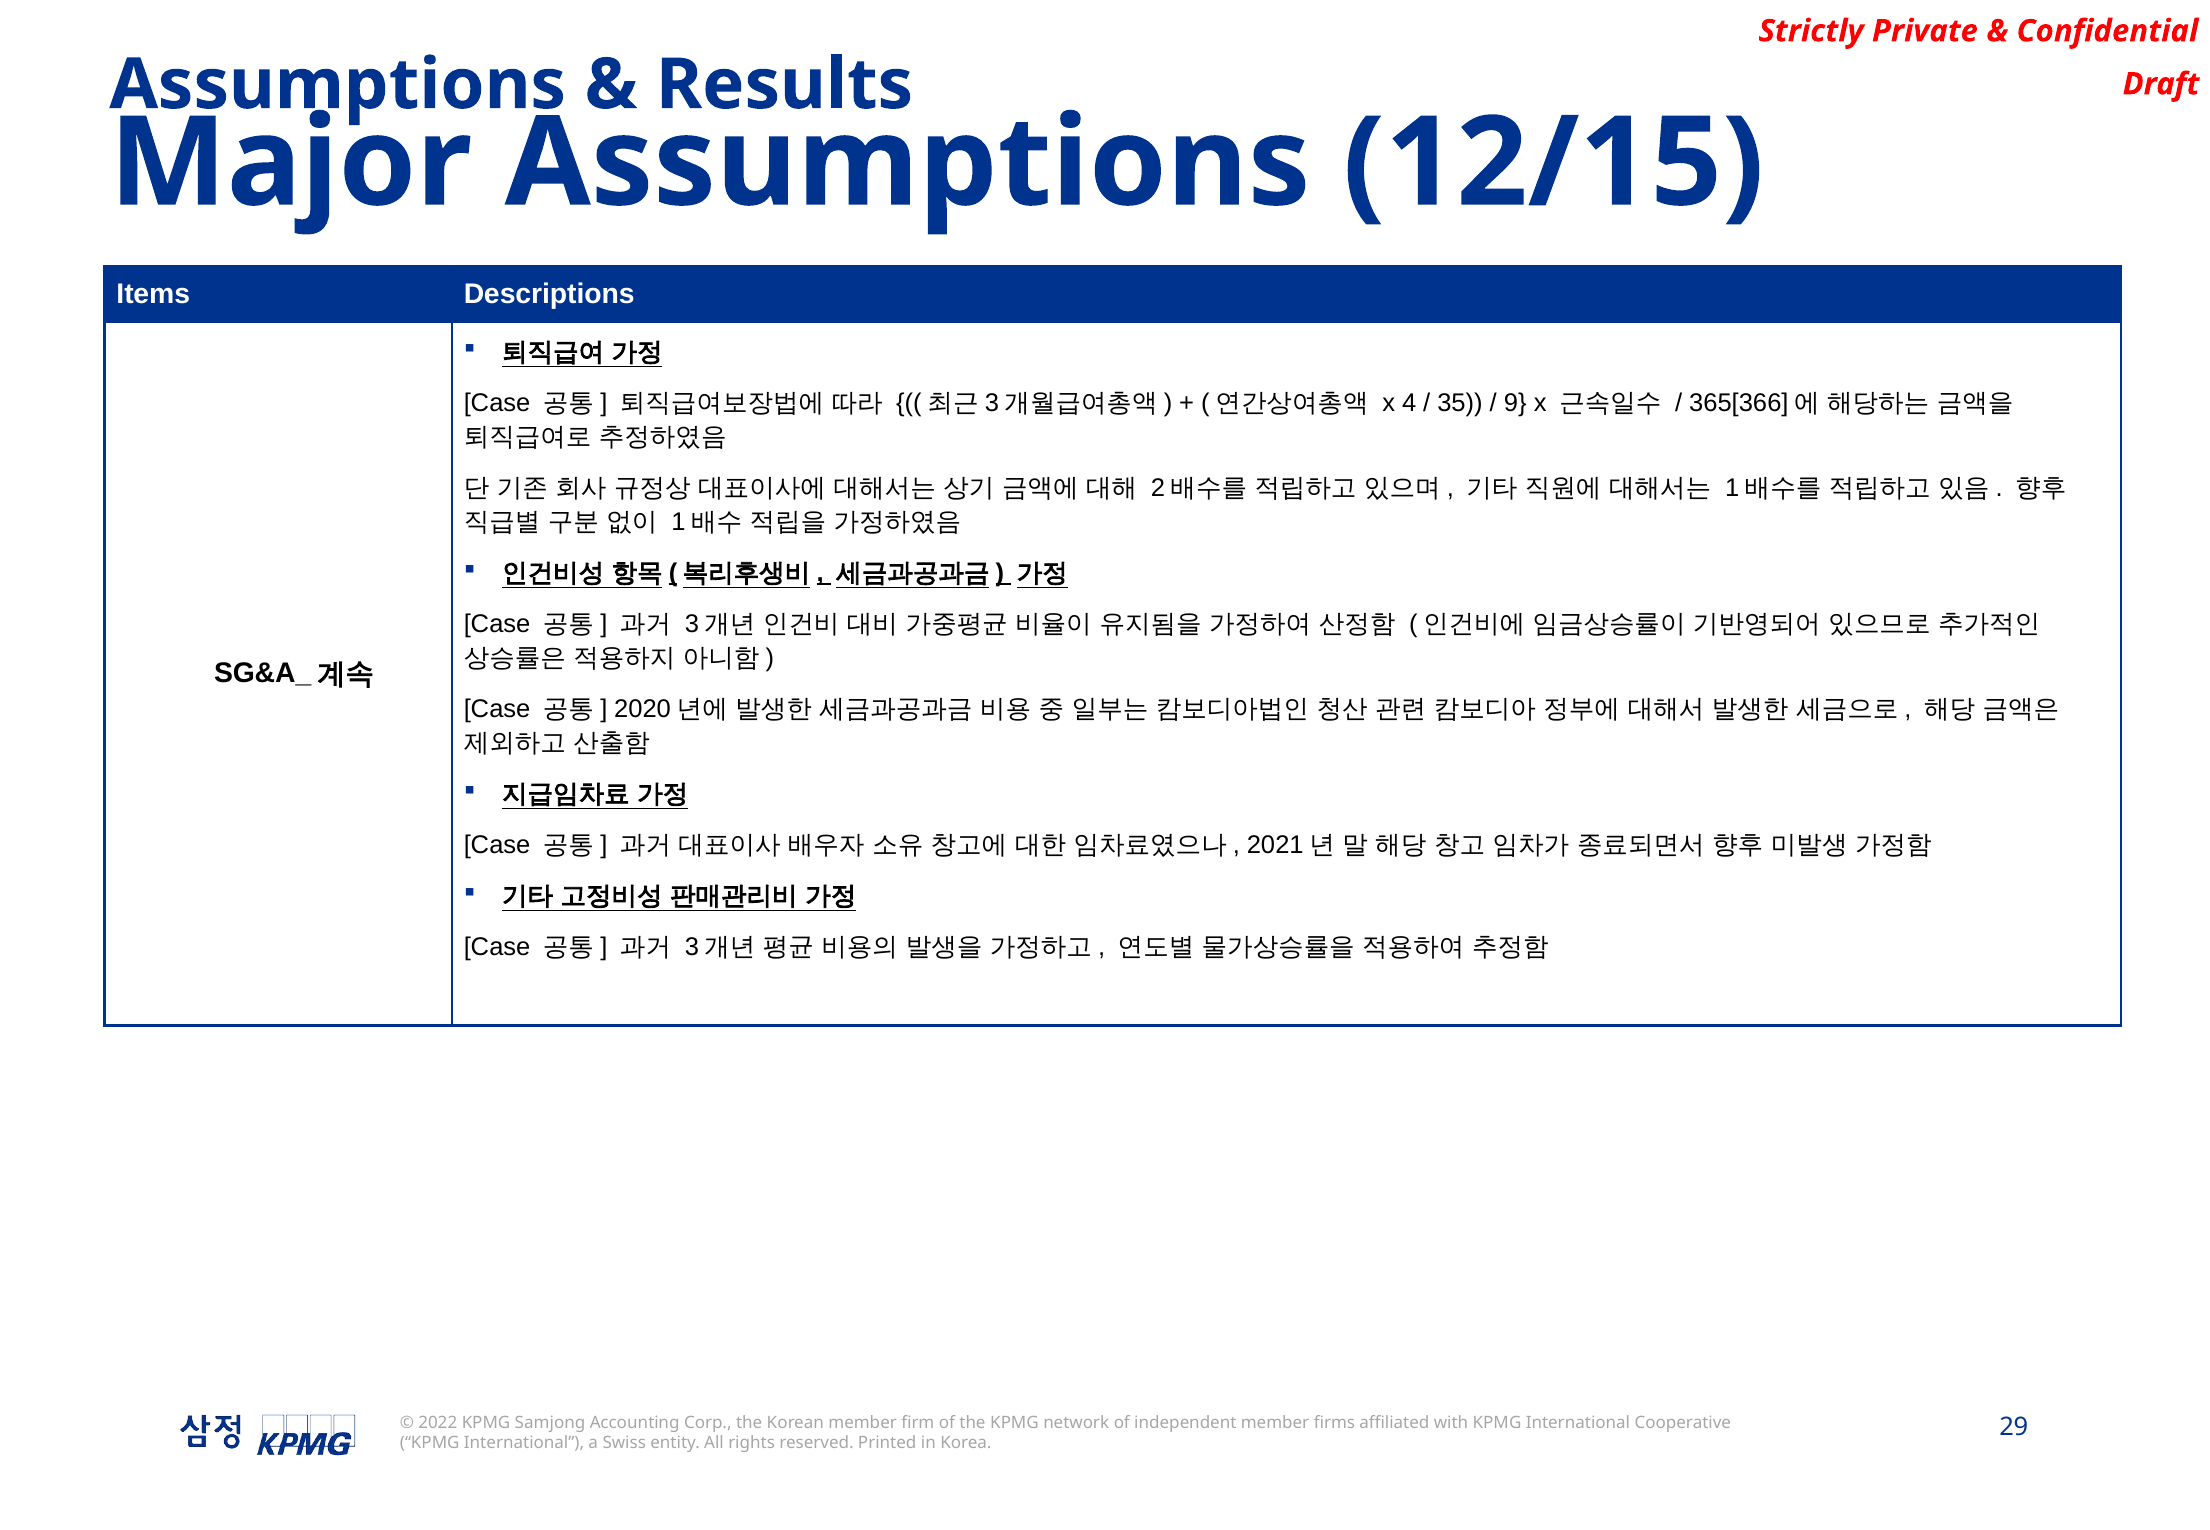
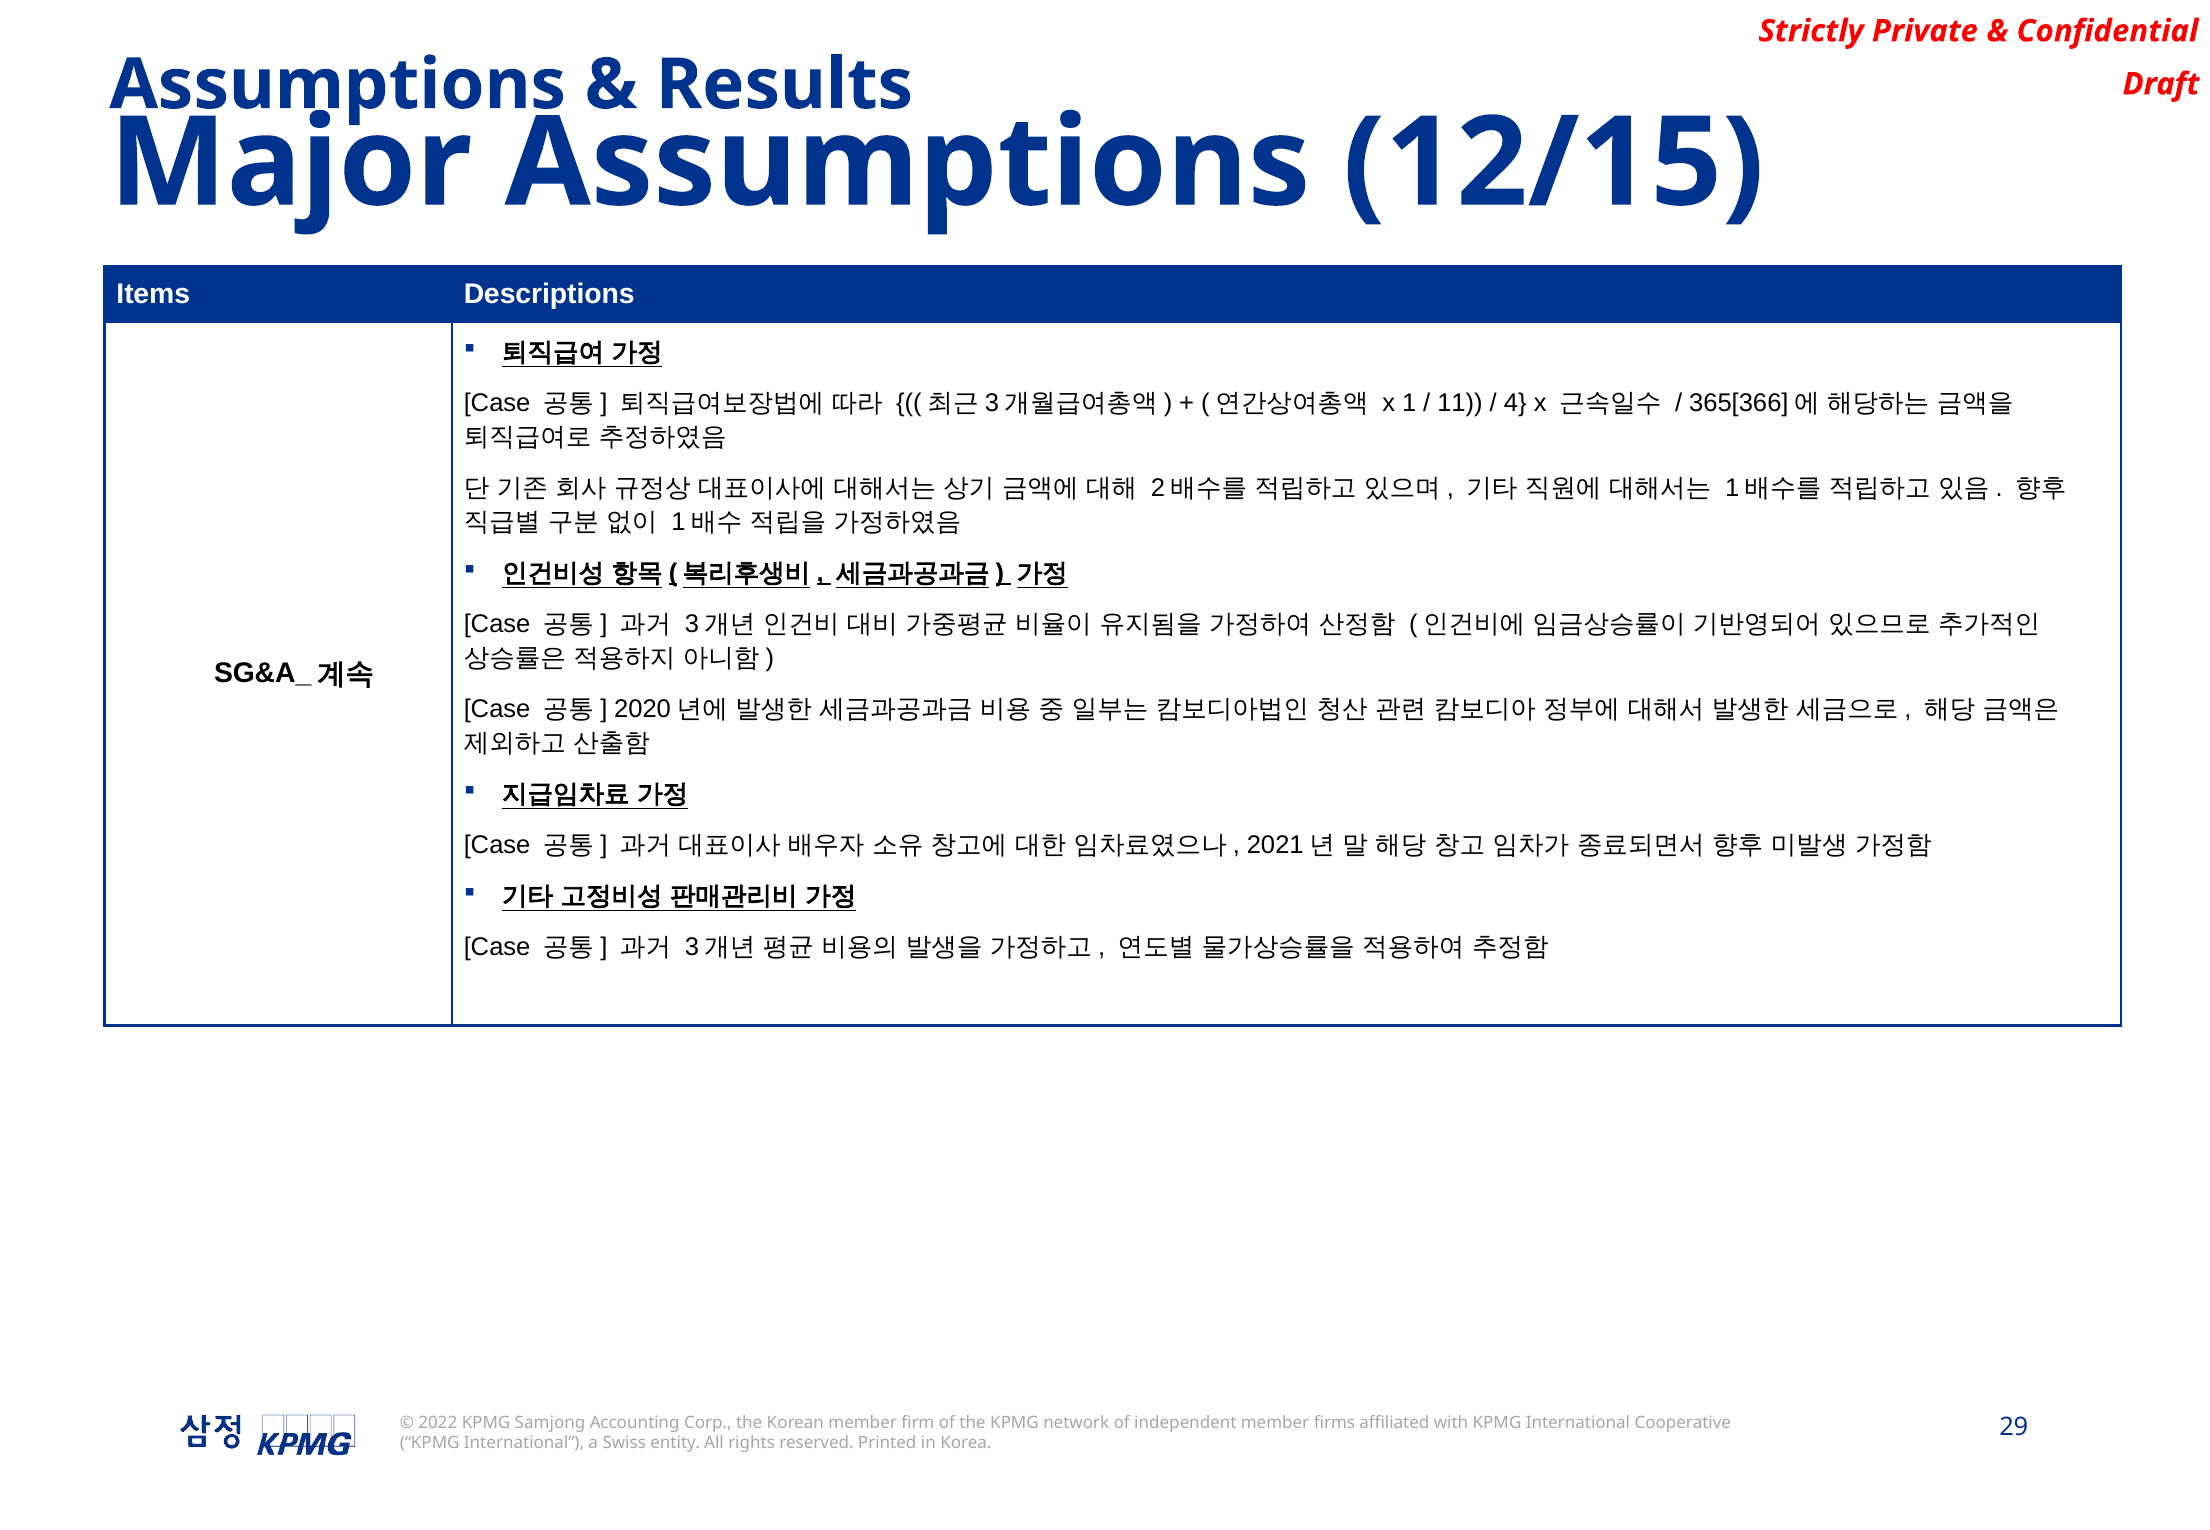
4: 4 -> 1
35: 35 -> 11
9: 9 -> 4
